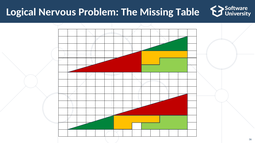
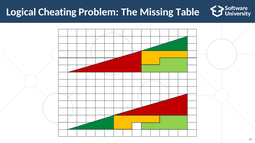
Nervous: Nervous -> Cheating
